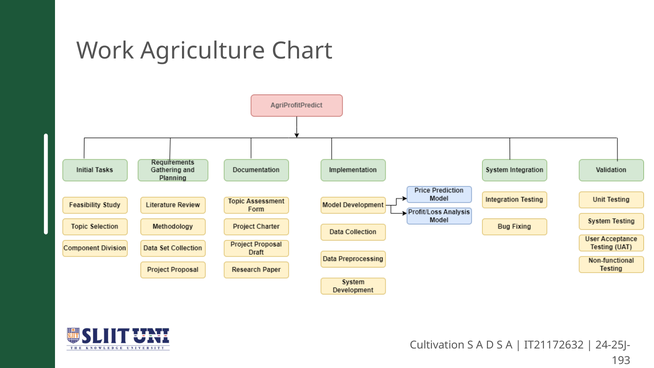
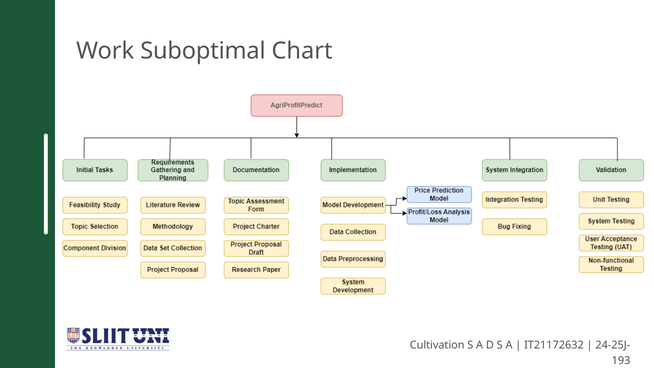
Agriculture: Agriculture -> Suboptimal
